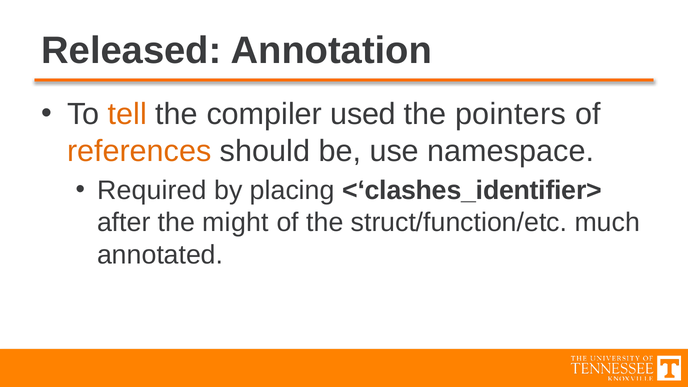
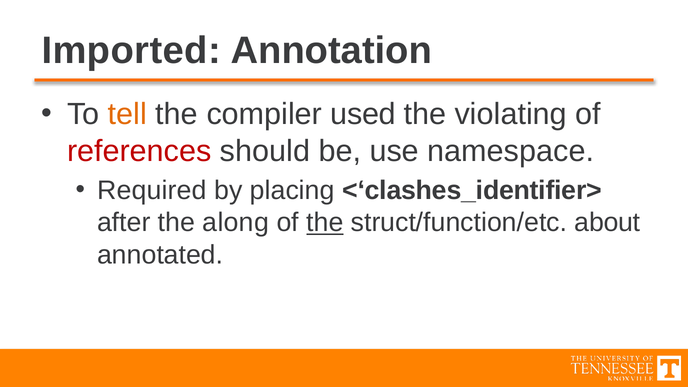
Released: Released -> Imported
pointers: pointers -> violating
references colour: orange -> red
might: might -> along
the at (325, 223) underline: none -> present
much: much -> about
